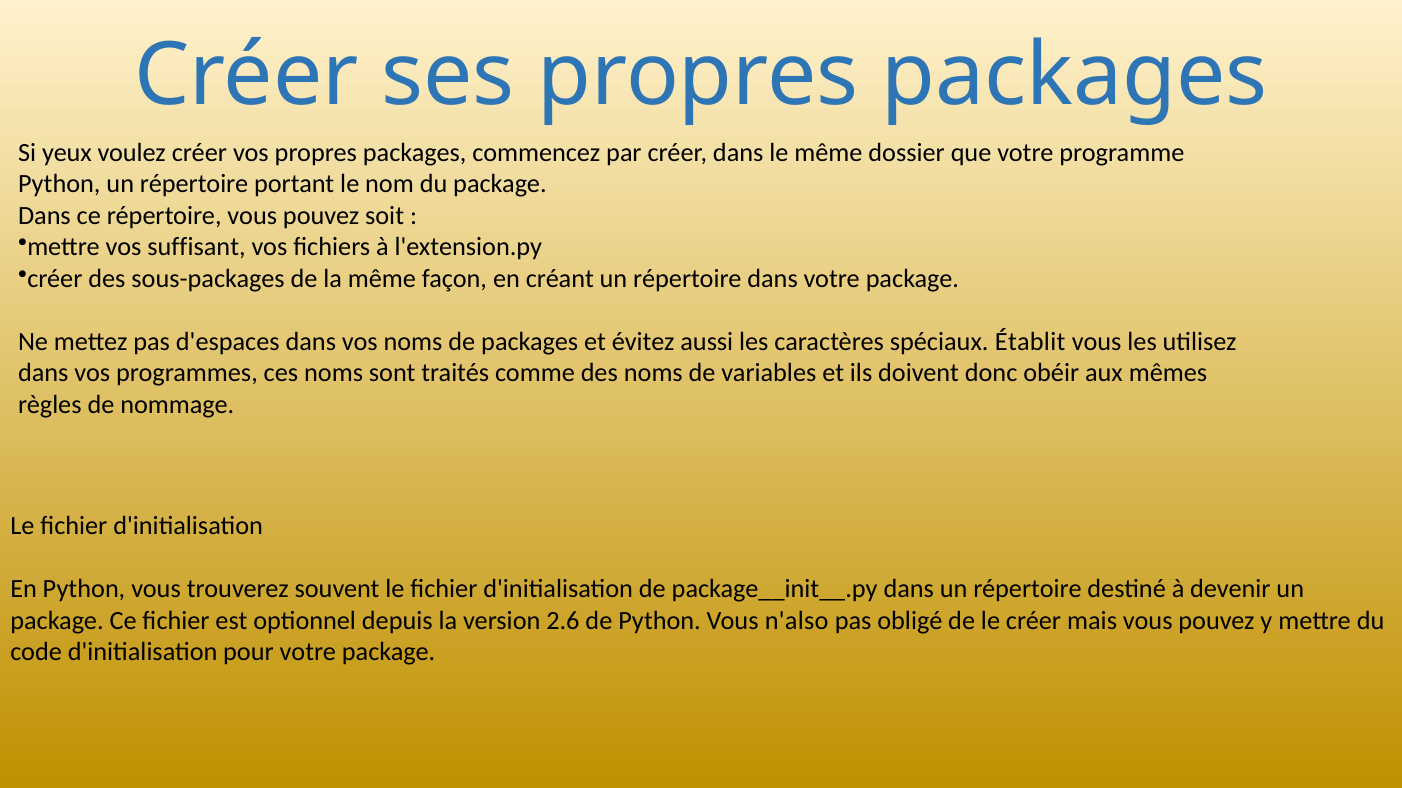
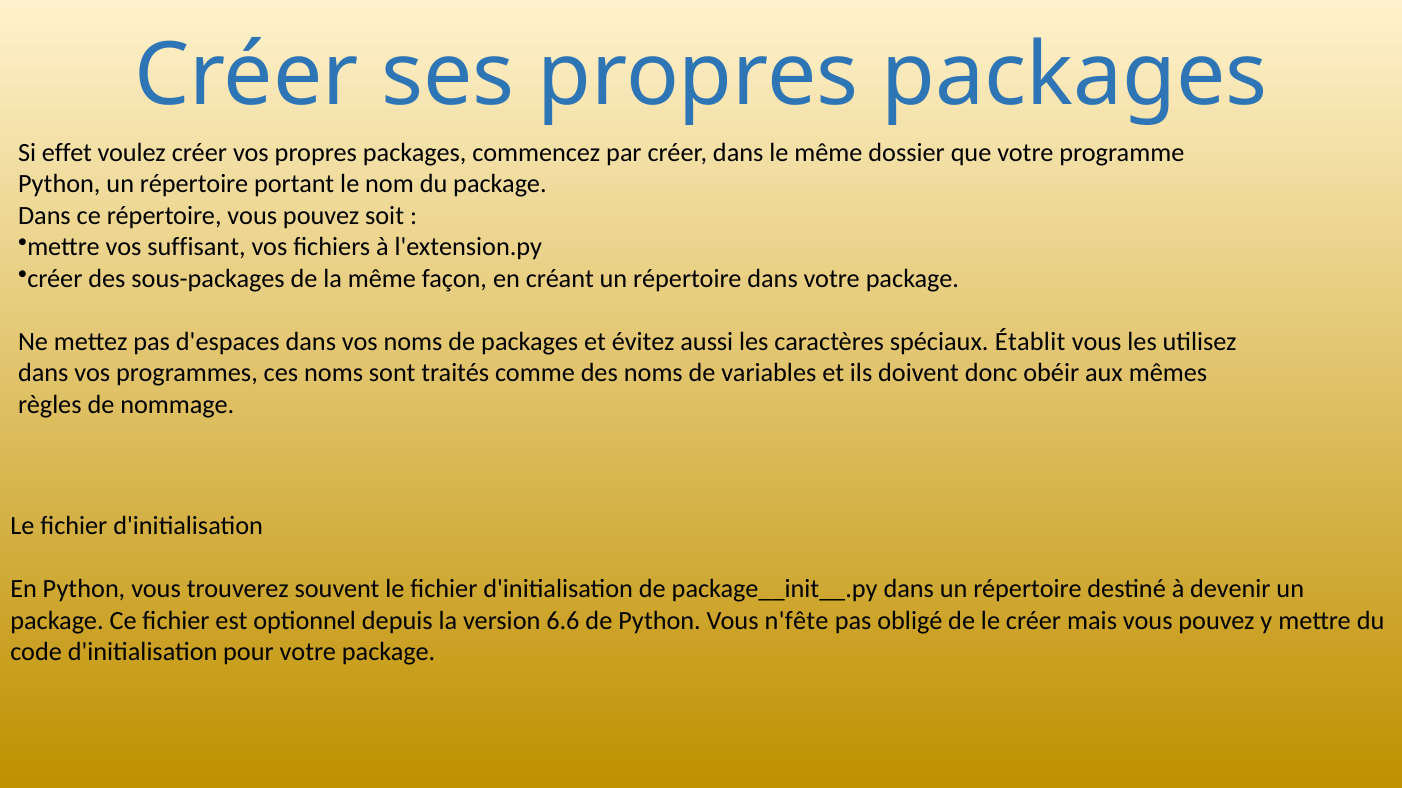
yeux: yeux -> effet
2.6: 2.6 -> 6.6
n'also: n'also -> n'fête
